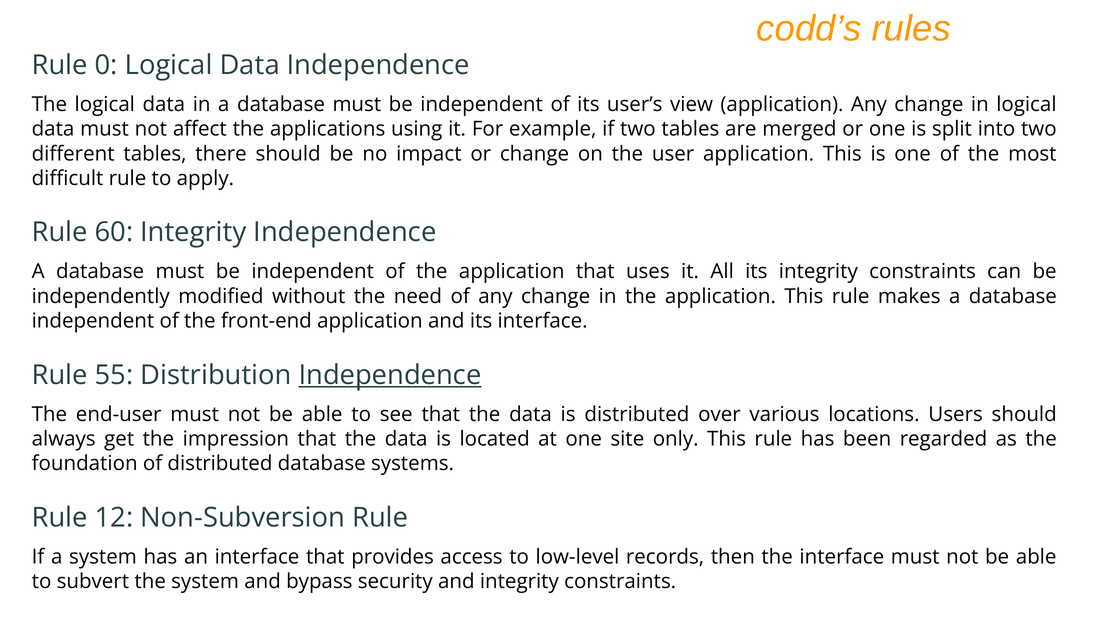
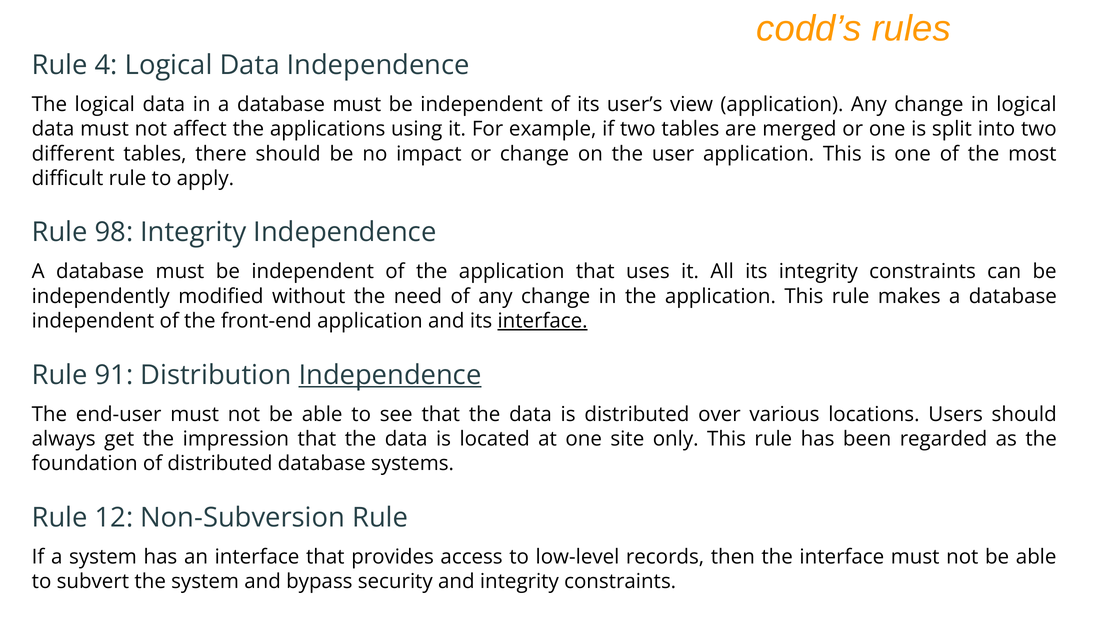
0: 0 -> 4
60: 60 -> 98
interface at (543, 321) underline: none -> present
55: 55 -> 91
